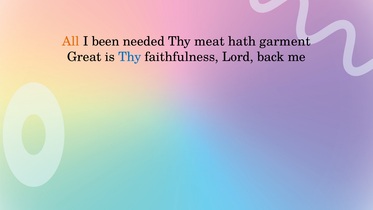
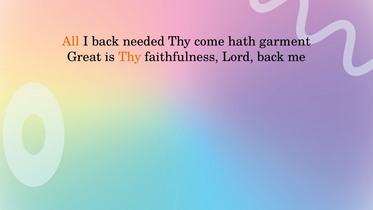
I been: been -> back
meat: meat -> come
Thy at (130, 57) colour: blue -> orange
